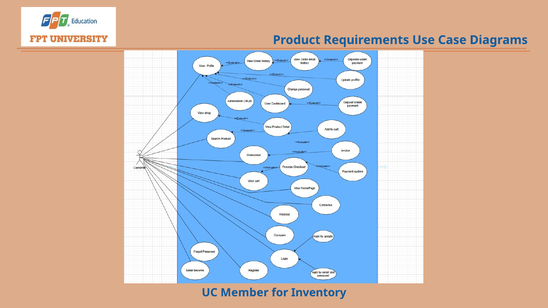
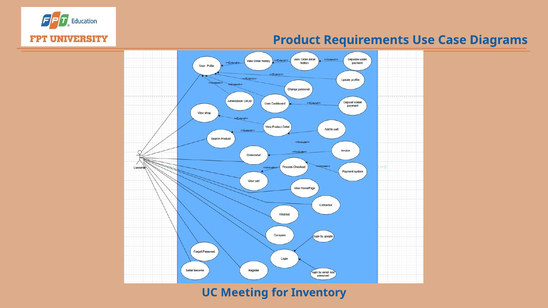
Member: Member -> Meeting
